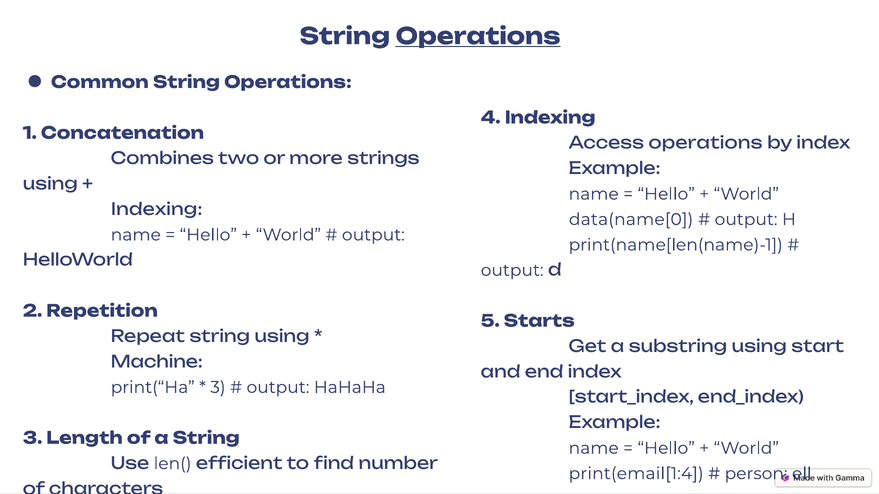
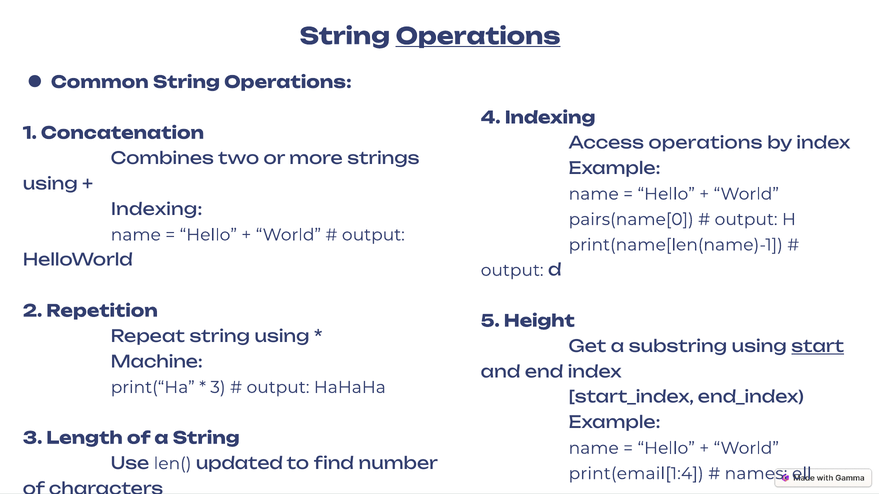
data(name[0: data(name[0 -> pairs(name[0
Starts: Starts -> Height
start underline: none -> present
efficient: efficient -> updated
person: person -> names
